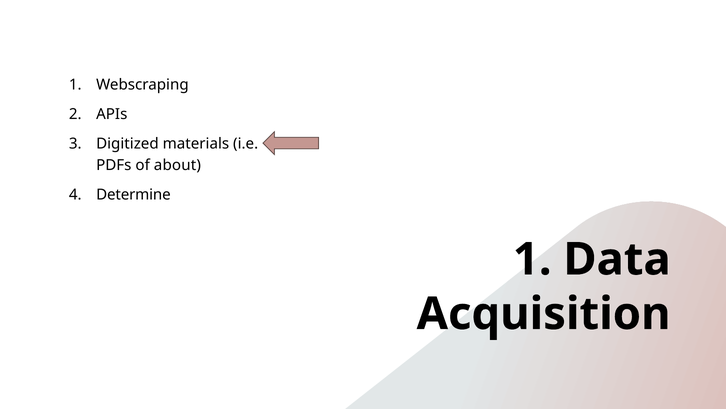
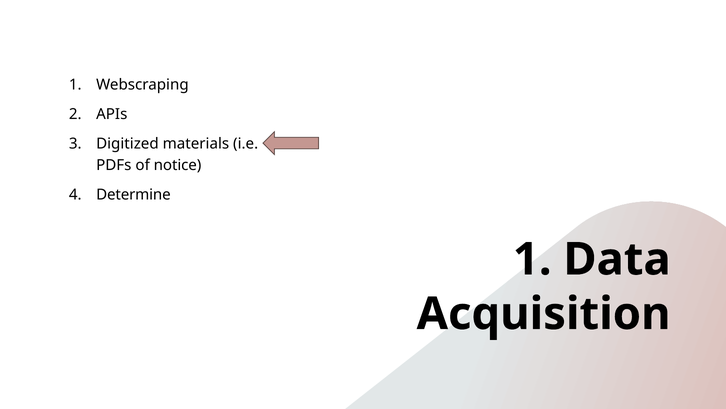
about: about -> notice
